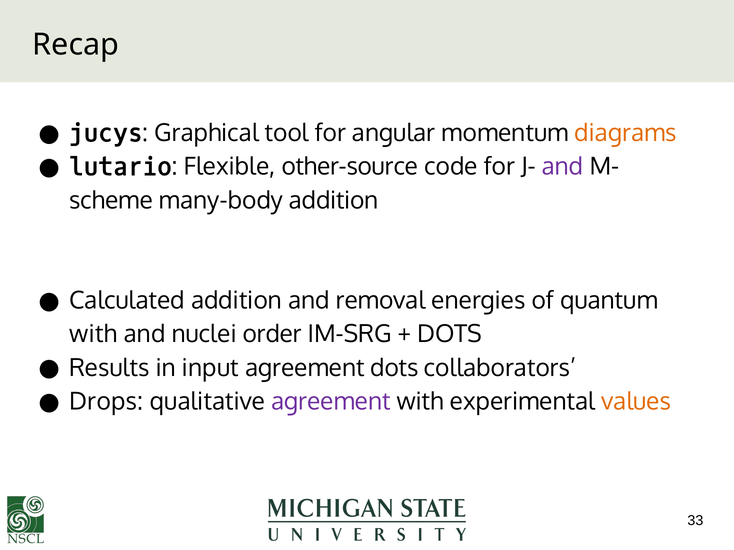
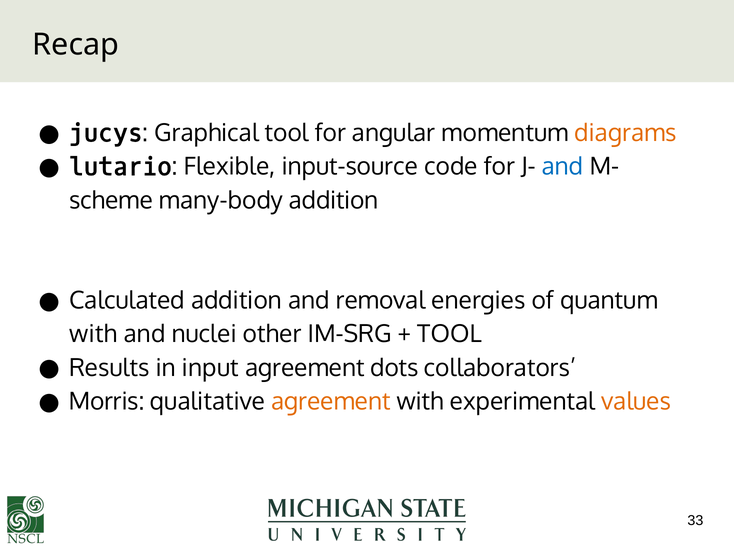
other-source: other-source -> input-source
and at (563, 167) colour: purple -> blue
order: order -> other
DOTS at (450, 335): DOTS -> TOOL
Drops: Drops -> Morris
agreement at (331, 402) colour: purple -> orange
